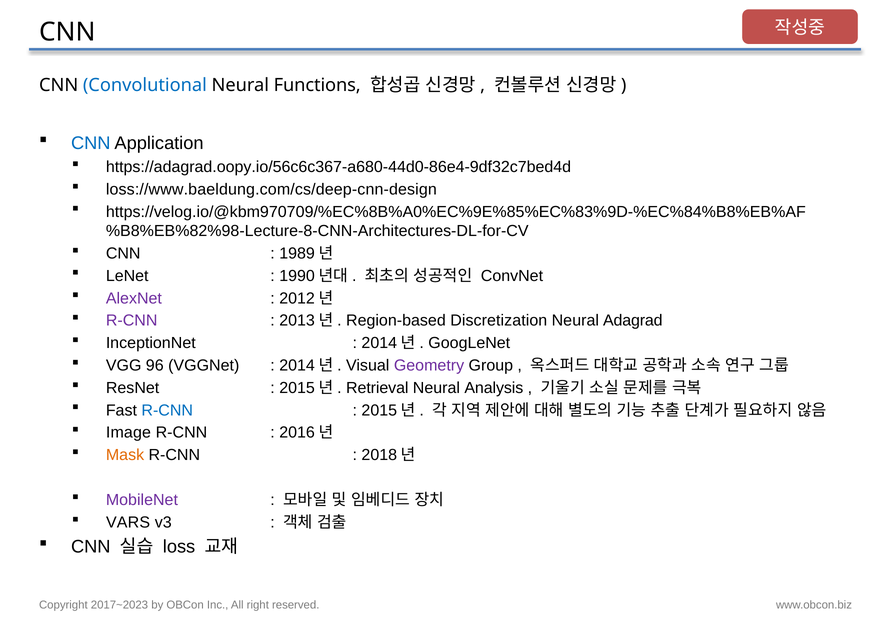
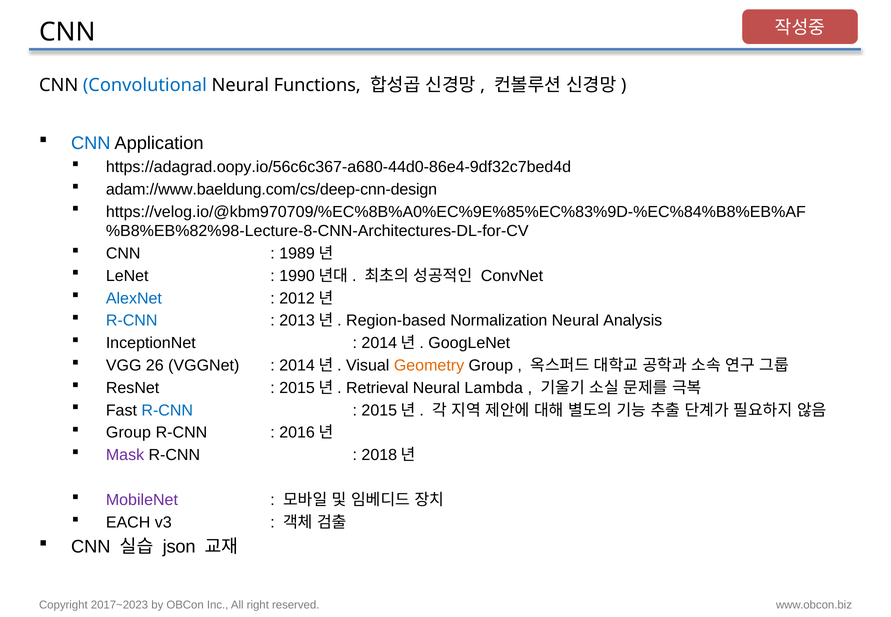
loss://www.baeldung.com/cs/deep-cnn-design: loss://www.baeldung.com/cs/deep-cnn-design -> adam://www.baeldung.com/cs/deep-cnn-design
AlexNet colour: purple -> blue
R-CNN at (132, 321) colour: purple -> blue
Discretization: Discretization -> Normalization
Adagrad: Adagrad -> Analysis
96: 96 -> 26
Geometry colour: purple -> orange
Analysis: Analysis -> Lambda
Image at (128, 433): Image -> Group
Mask colour: orange -> purple
VARS: VARS -> EACH
loss: loss -> json
